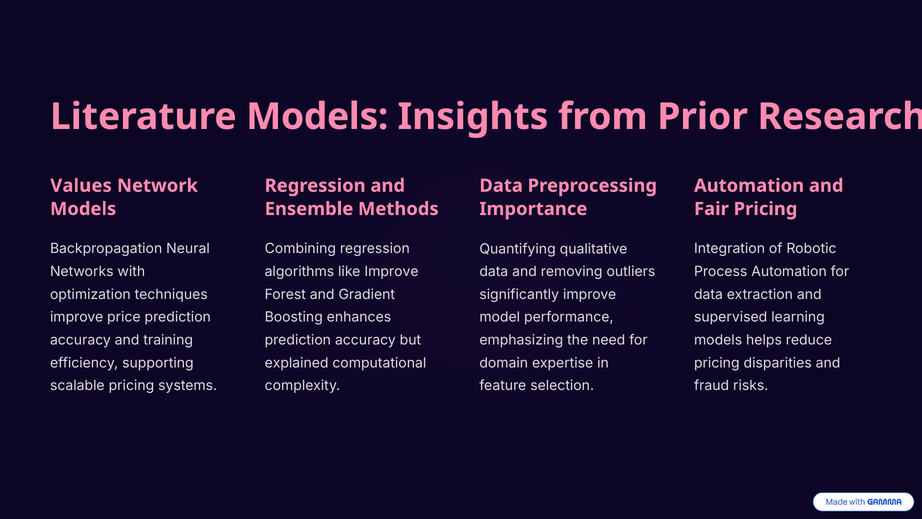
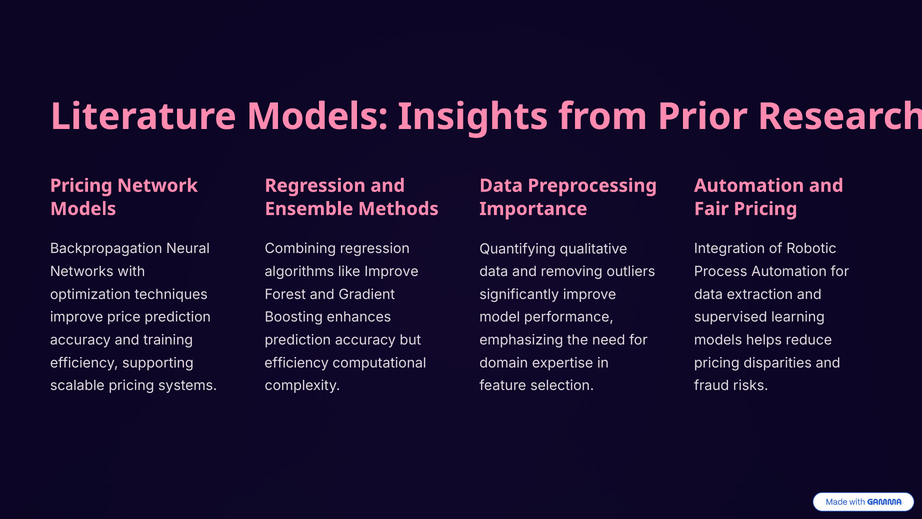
Values at (81, 186): Values -> Pricing
explained at (297, 363): explained -> efficiency
